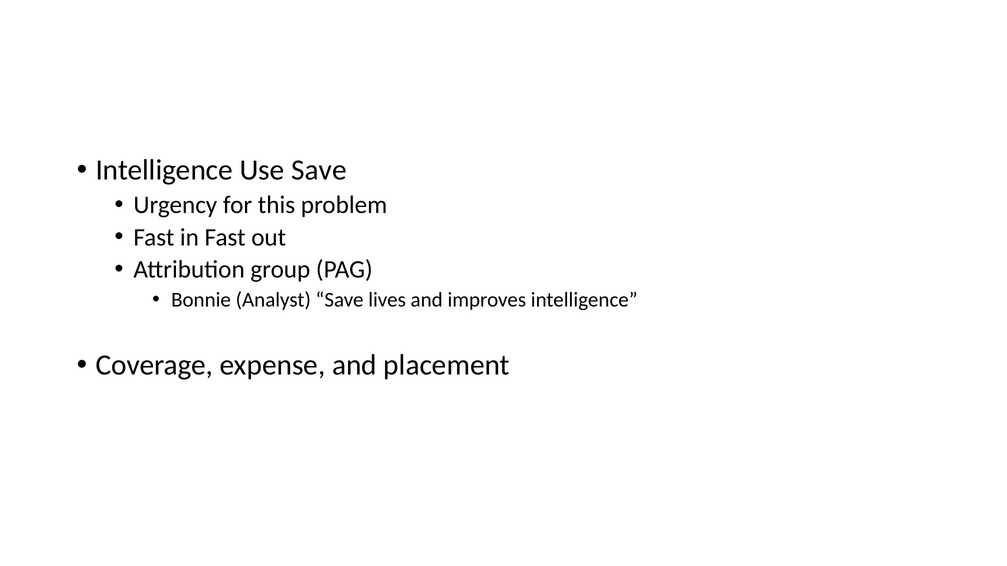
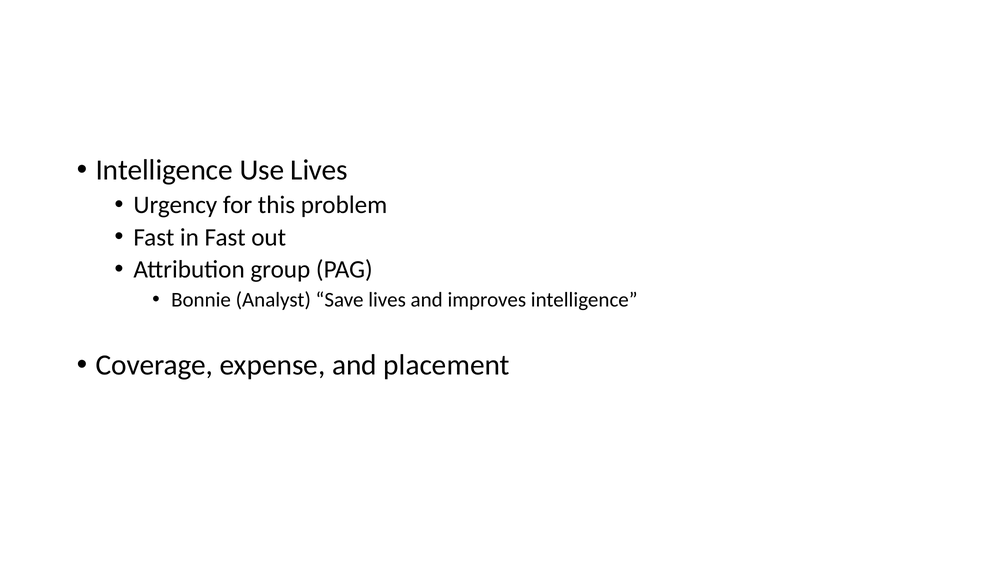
Use Save: Save -> Lives
